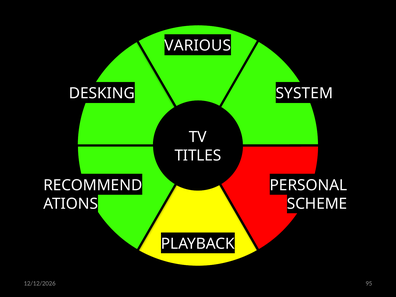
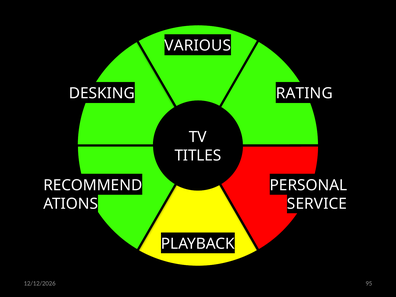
SYSTEM: SYSTEM -> RATING
SCHEME: SCHEME -> SERVICE
